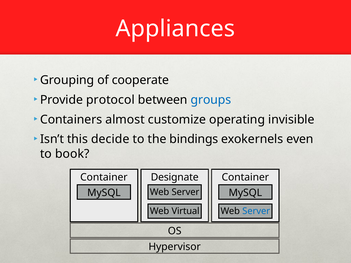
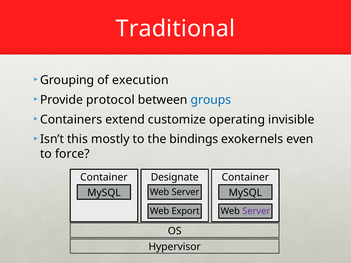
Appliances: Appliances -> Traditional
cooperate: cooperate -> execution
almost: almost -> extend
decide: decide -> mostly
book: book -> force
Virtual: Virtual -> Export
Server at (256, 211) colour: blue -> purple
